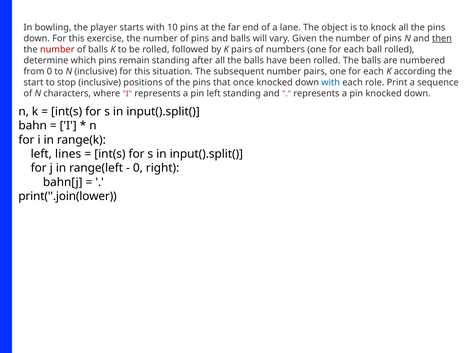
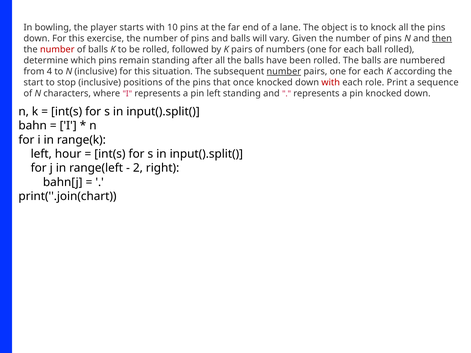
from 0: 0 -> 4
number at (284, 71) underline: none -> present
with at (331, 82) colour: blue -> red
lines: lines -> hour
0 at (138, 168): 0 -> 2
print(''.join(lower: print(''.join(lower -> print(''.join(chart
